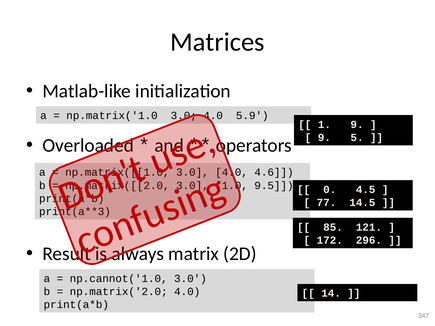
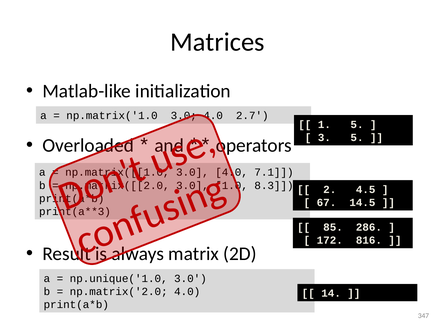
5.9: 5.9 -> 2.7
1 9: 9 -> 5
9 at (324, 138): 9 -> 3
4.6: 4.6 -> 7.1
9.5: 9.5 -> 8.3
0: 0 -> 2
77: 77 -> 67
121: 121 -> 286
296: 296 -> 816
np.cannot('1.0: np.cannot('1.0 -> np.unique('1.0
